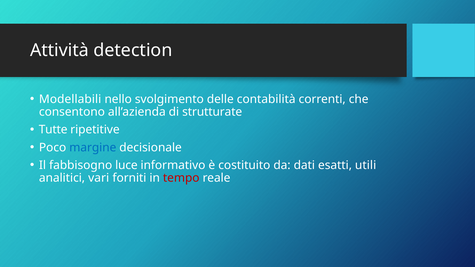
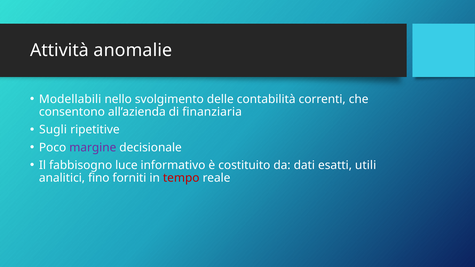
detection: detection -> anomalie
strutturate: strutturate -> finanziaria
Tutte: Tutte -> Sugli
margine colour: blue -> purple
vari: vari -> fino
